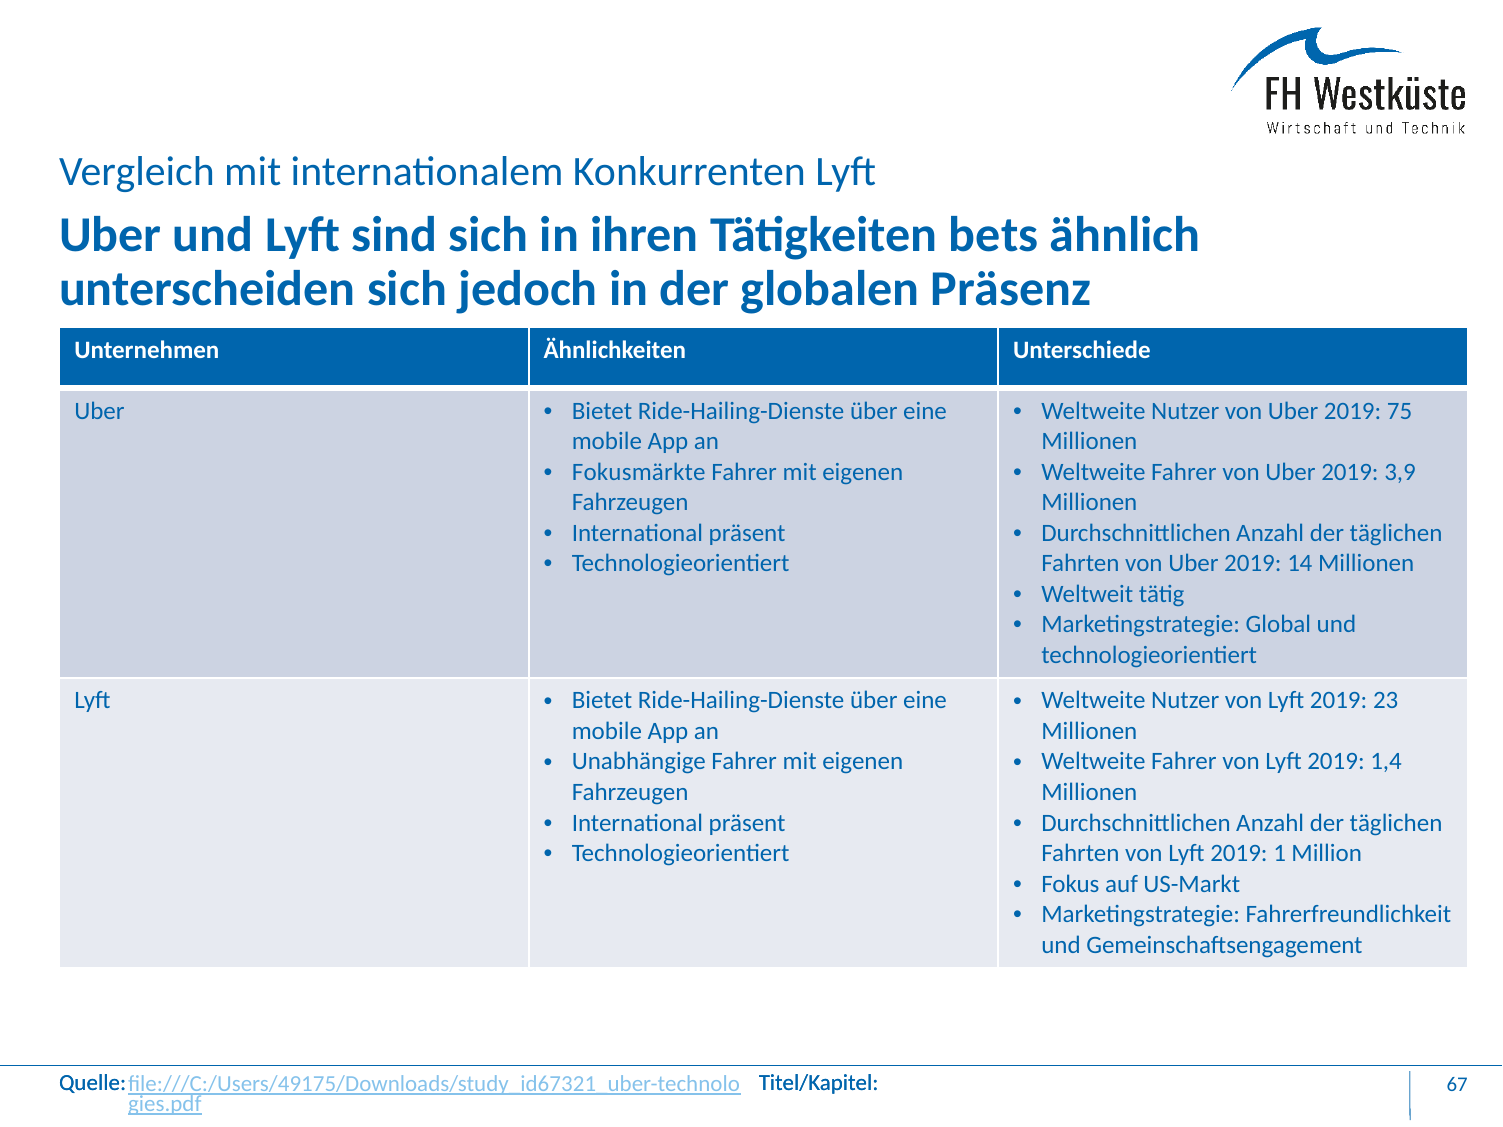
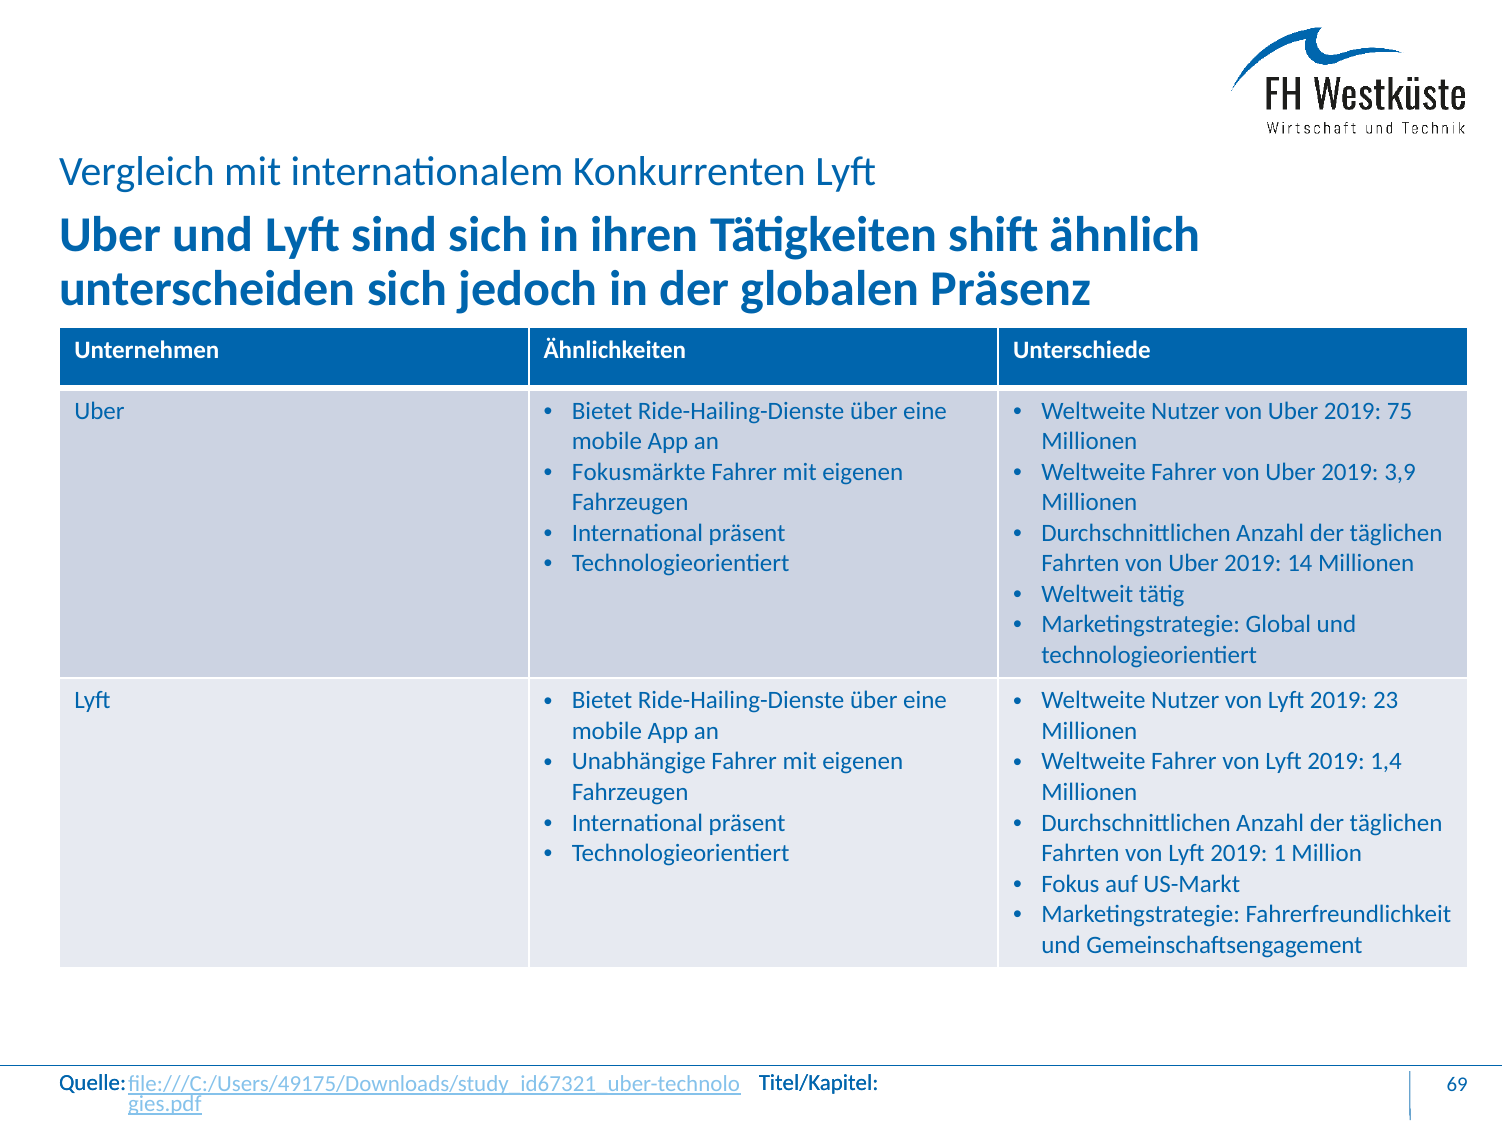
bets: bets -> shift
67: 67 -> 69
